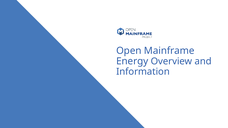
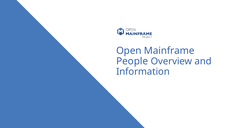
Energy: Energy -> People
